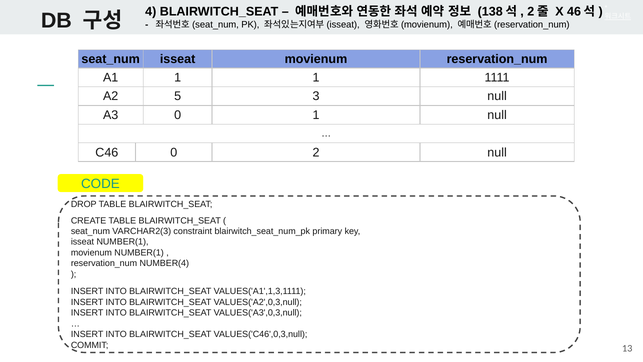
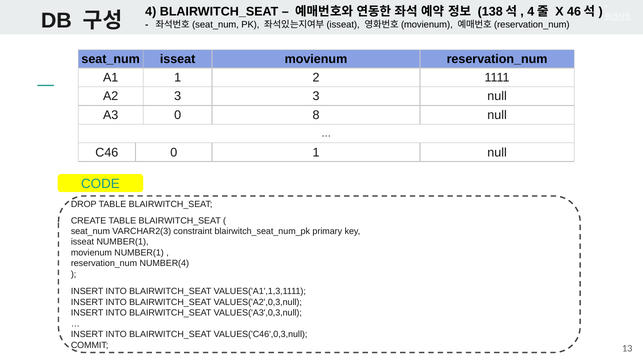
2 at (531, 12): 2 -> 4
1 1: 1 -> 2
A2 5: 5 -> 3
0 1: 1 -> 8
0 2: 2 -> 1
